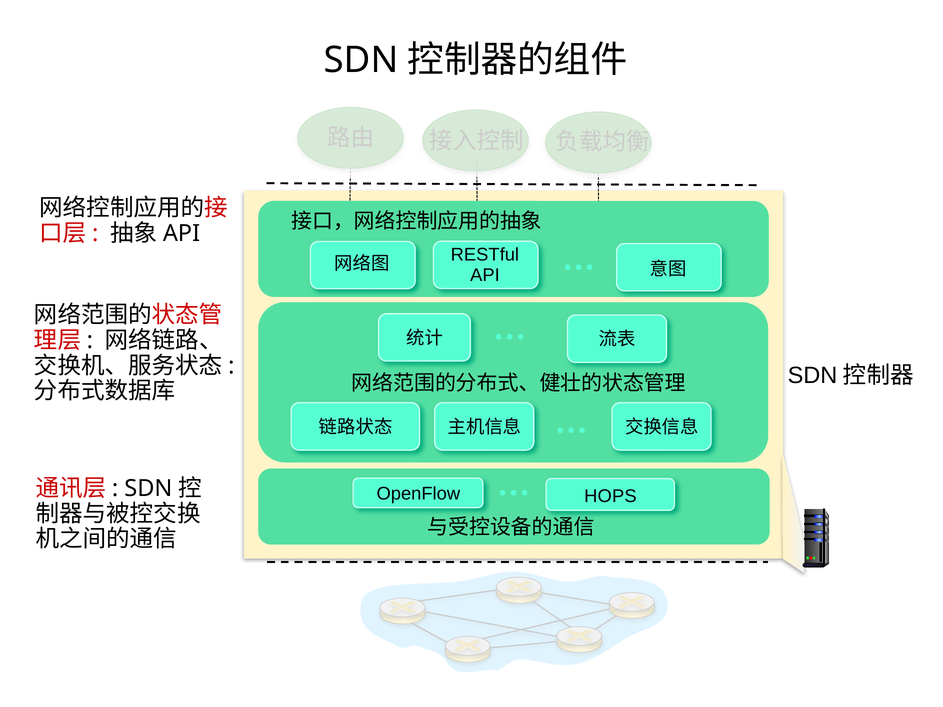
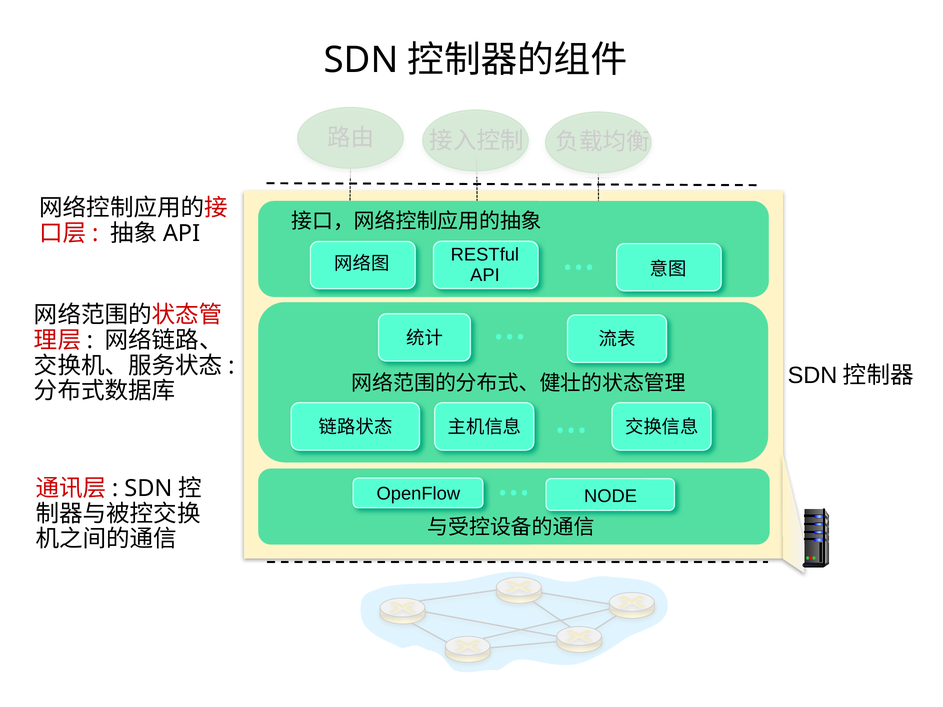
HOPS: HOPS -> NODE
